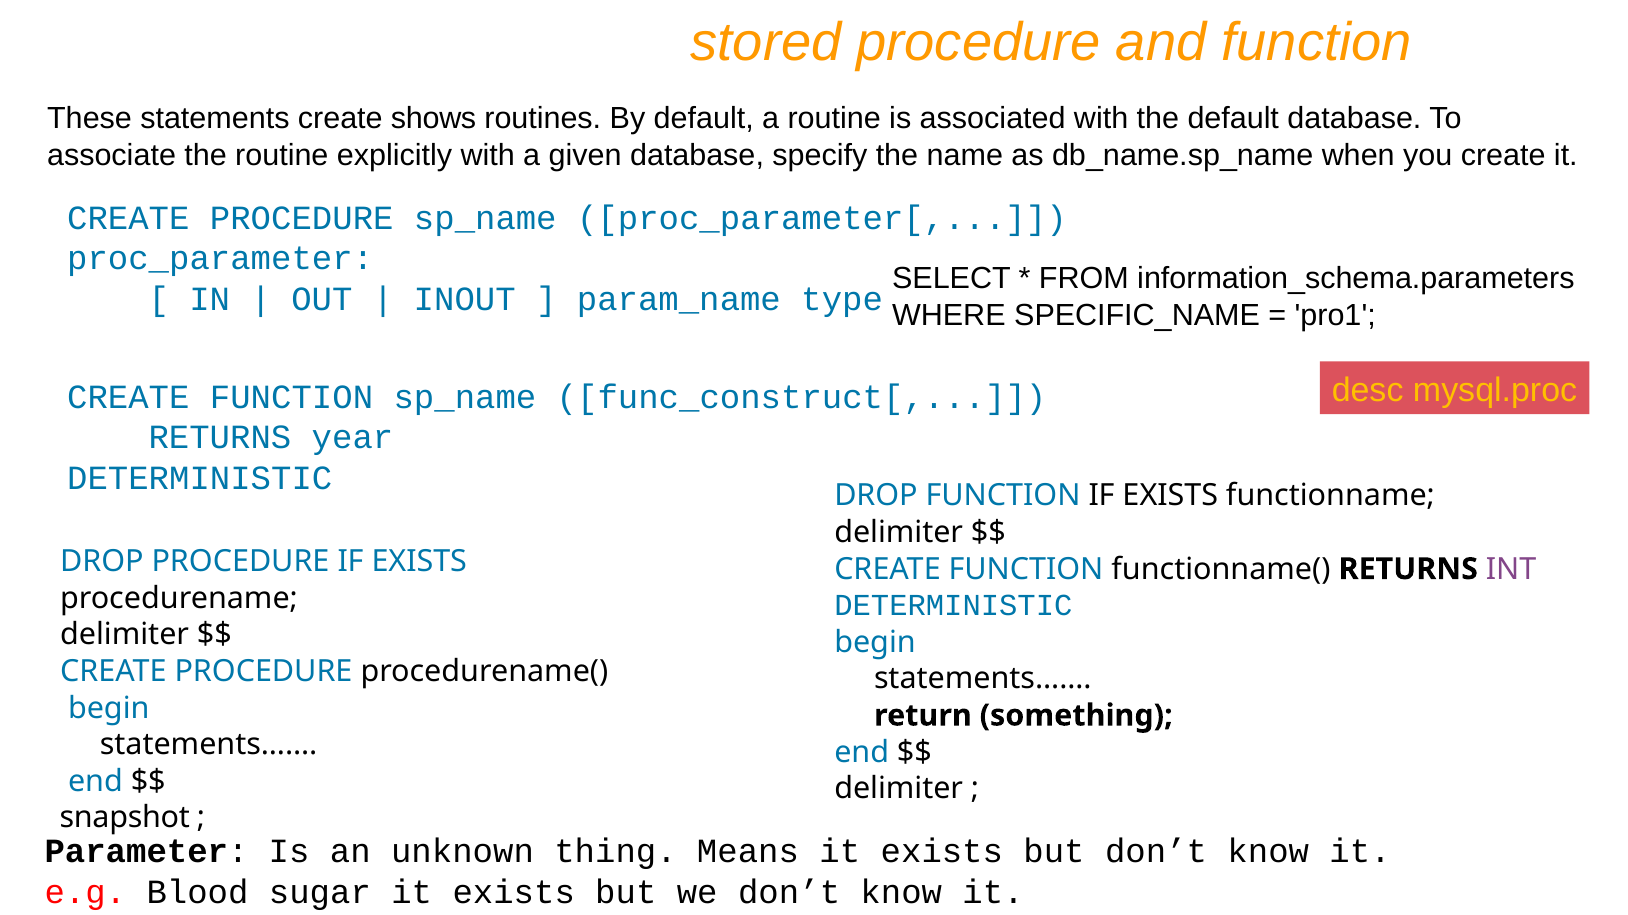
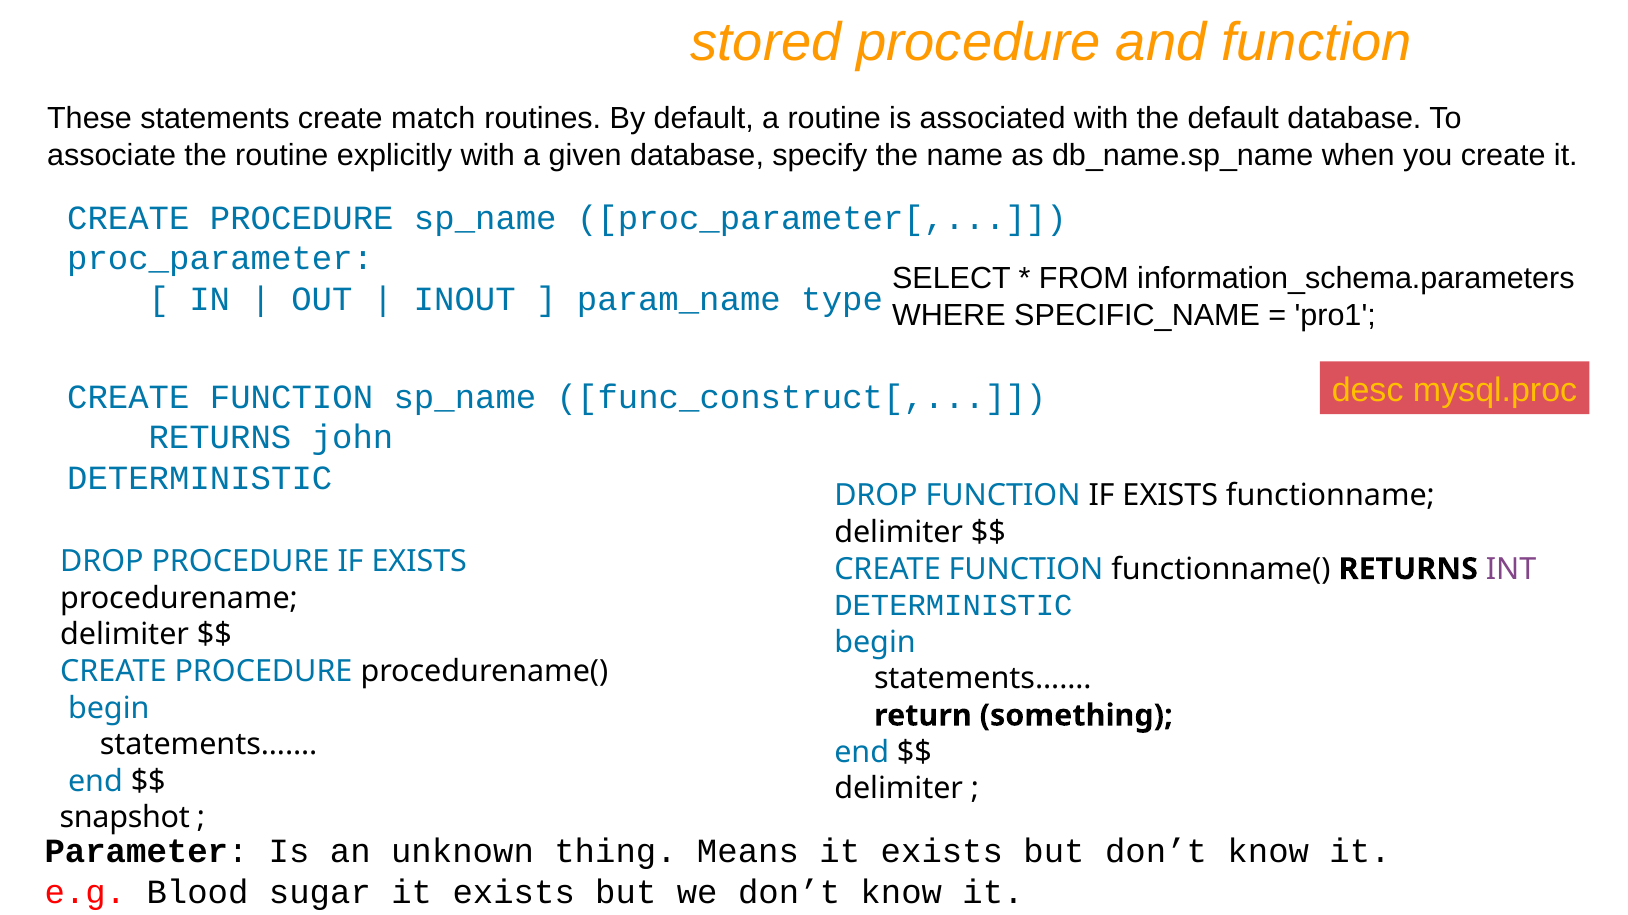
shows: shows -> match
year: year -> john
